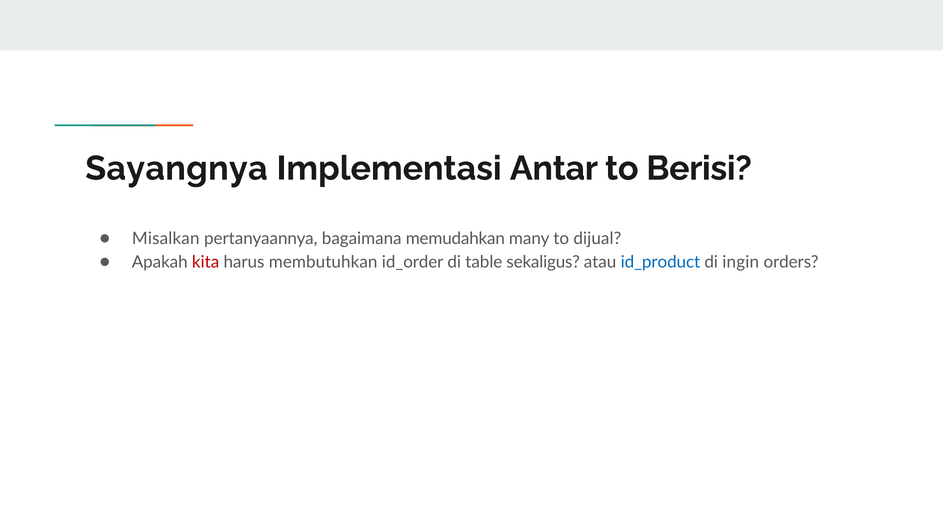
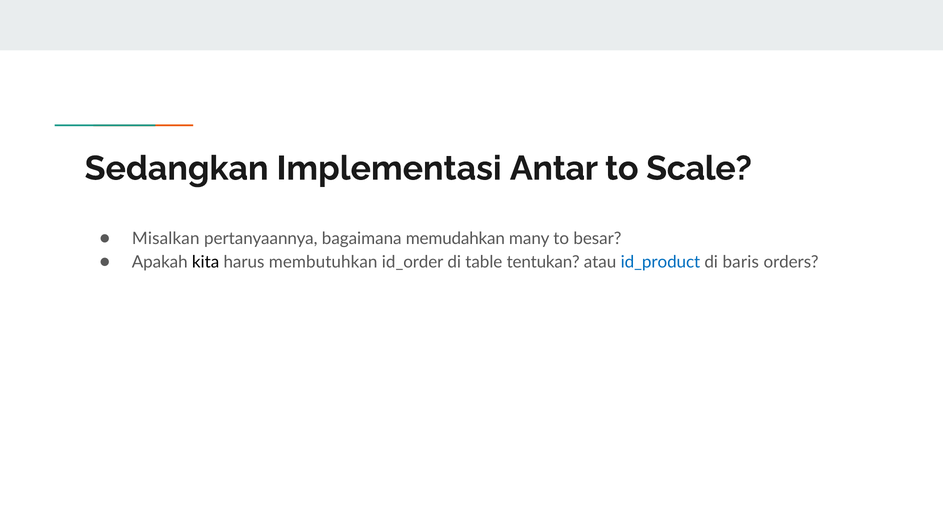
Sayangnya: Sayangnya -> Sedangkan
Berisi: Berisi -> Scale
dijual: dijual -> besar
kita colour: red -> black
sekaligus: sekaligus -> tentukan
ingin: ingin -> baris
